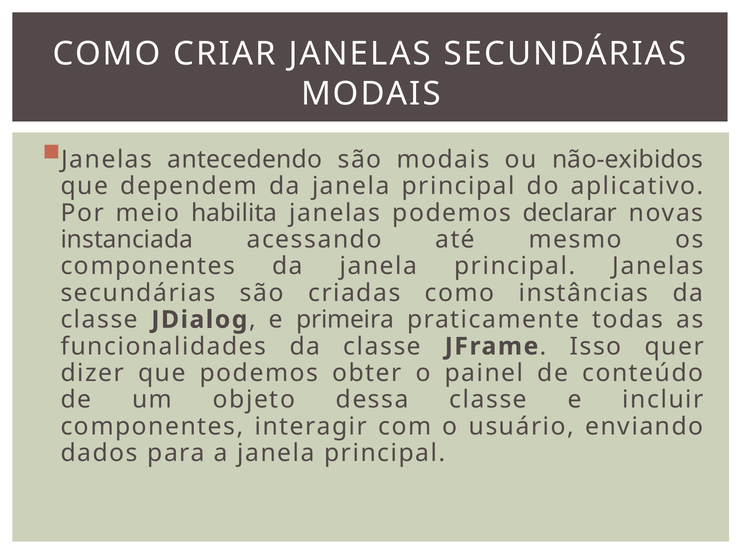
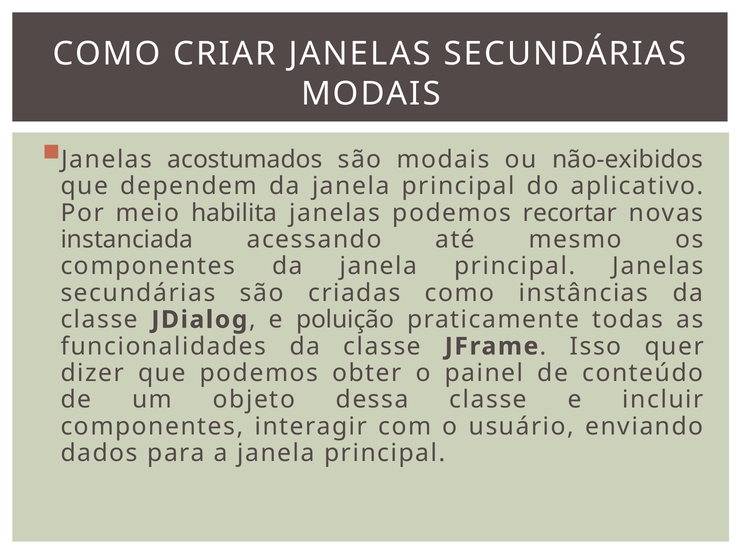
antecedendo: antecedendo -> acostumados
declarar: declarar -> recortar
primeira: primeira -> poluição
